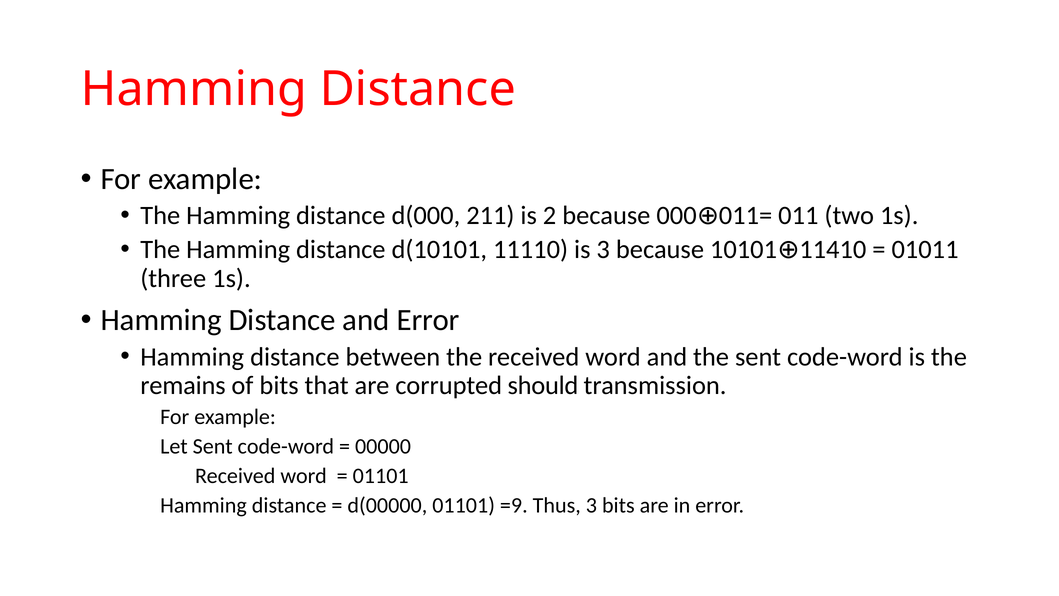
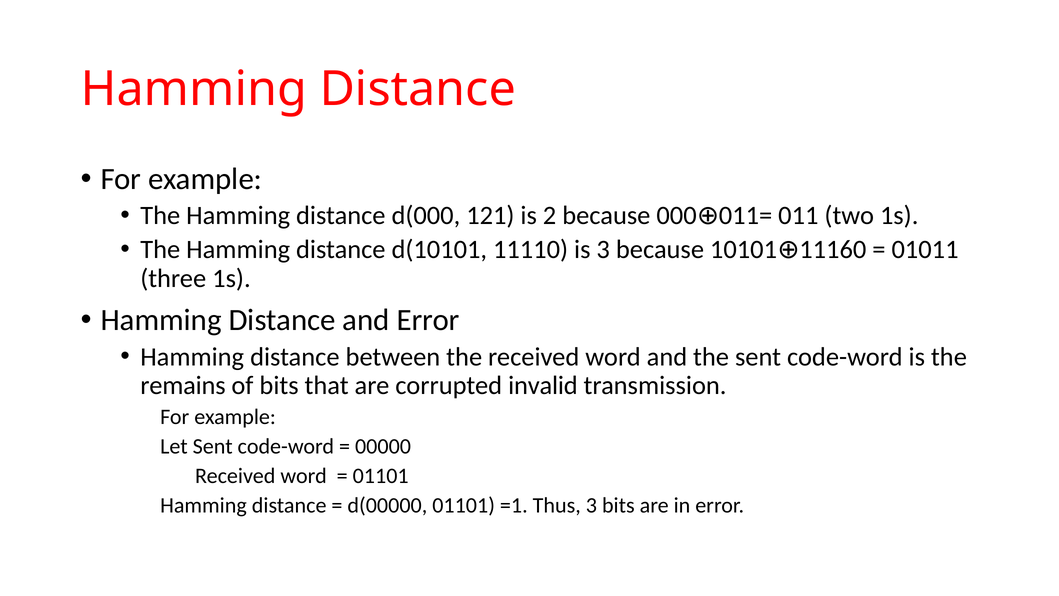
211: 211 -> 121
11410: 11410 -> 11160
should: should -> invalid
=9: =9 -> =1
